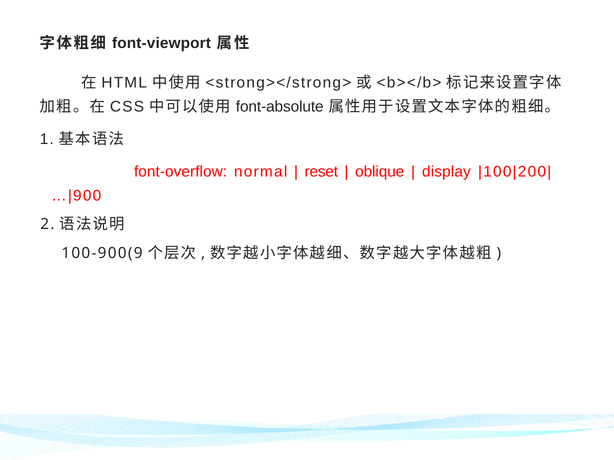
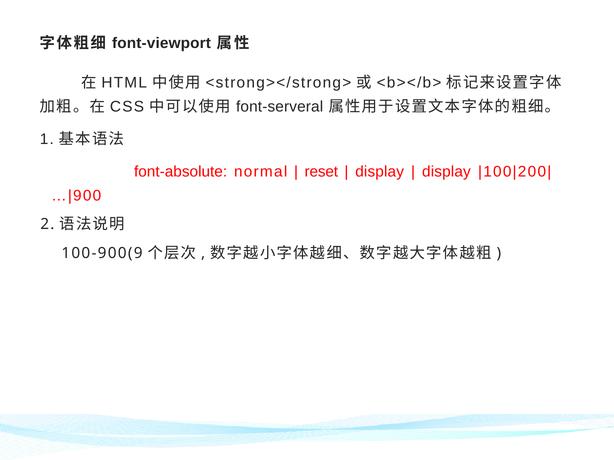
font-absolute: font-absolute -> font-serveral
font-overflow: font-overflow -> font-absolute
oblique at (380, 172): oblique -> display
